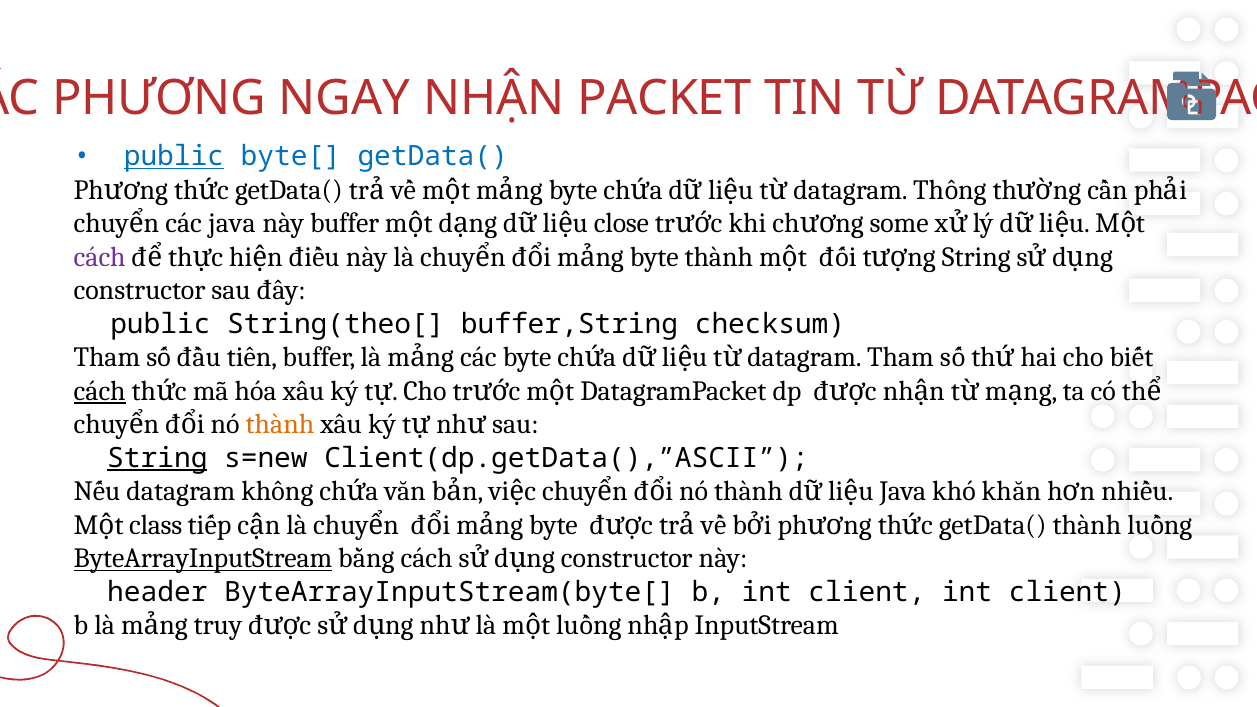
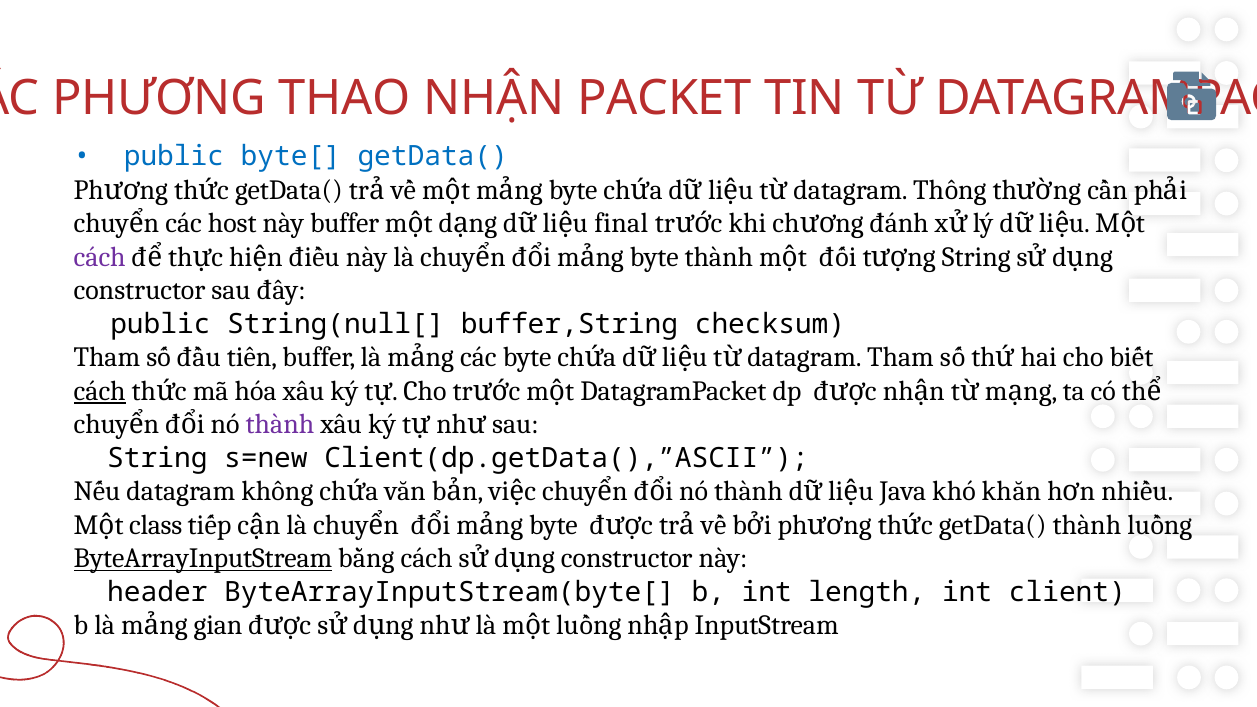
NGAY: NGAY -> THAO
public at (174, 157) underline: present -> none
các java: java -> host
close: close -> final
some: some -> đánh
String(theo[: String(theo[ -> String(null[
thành at (280, 425) colour: orange -> purple
String at (157, 458) underline: present -> none
b int client: client -> length
truy: truy -> gian
